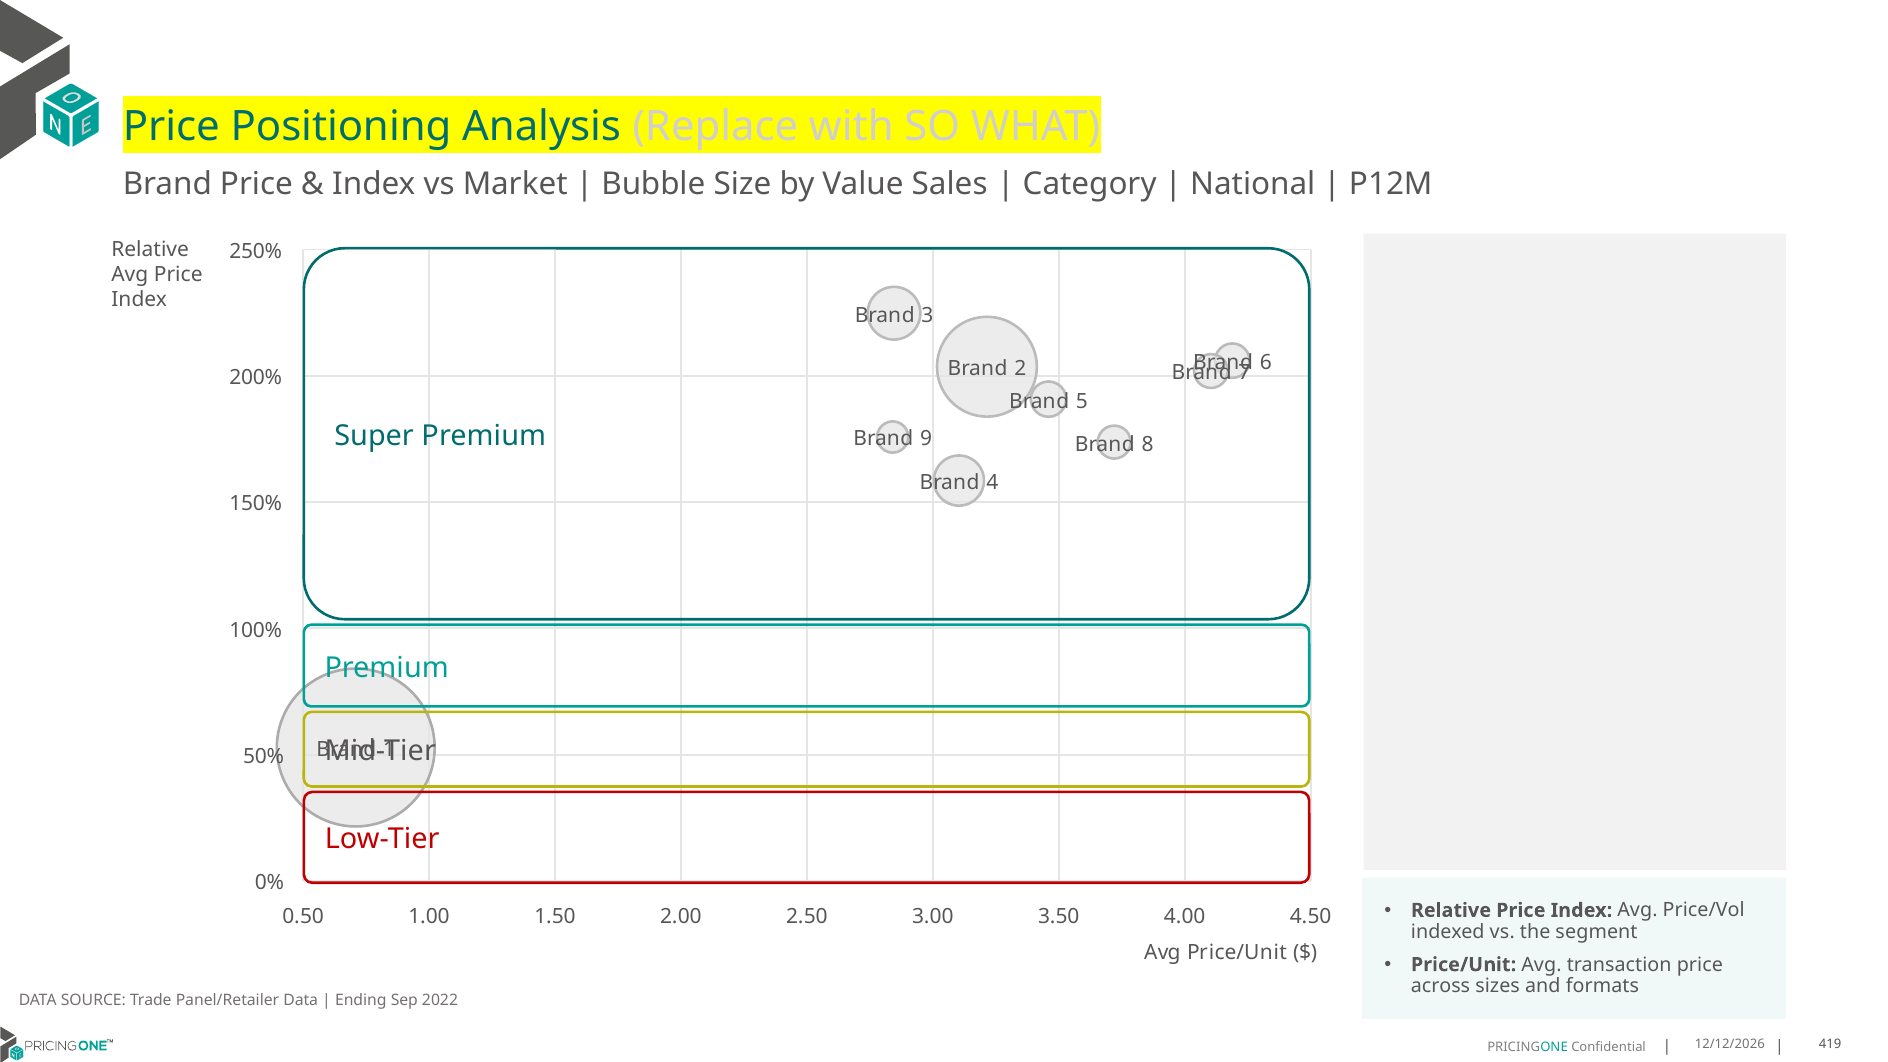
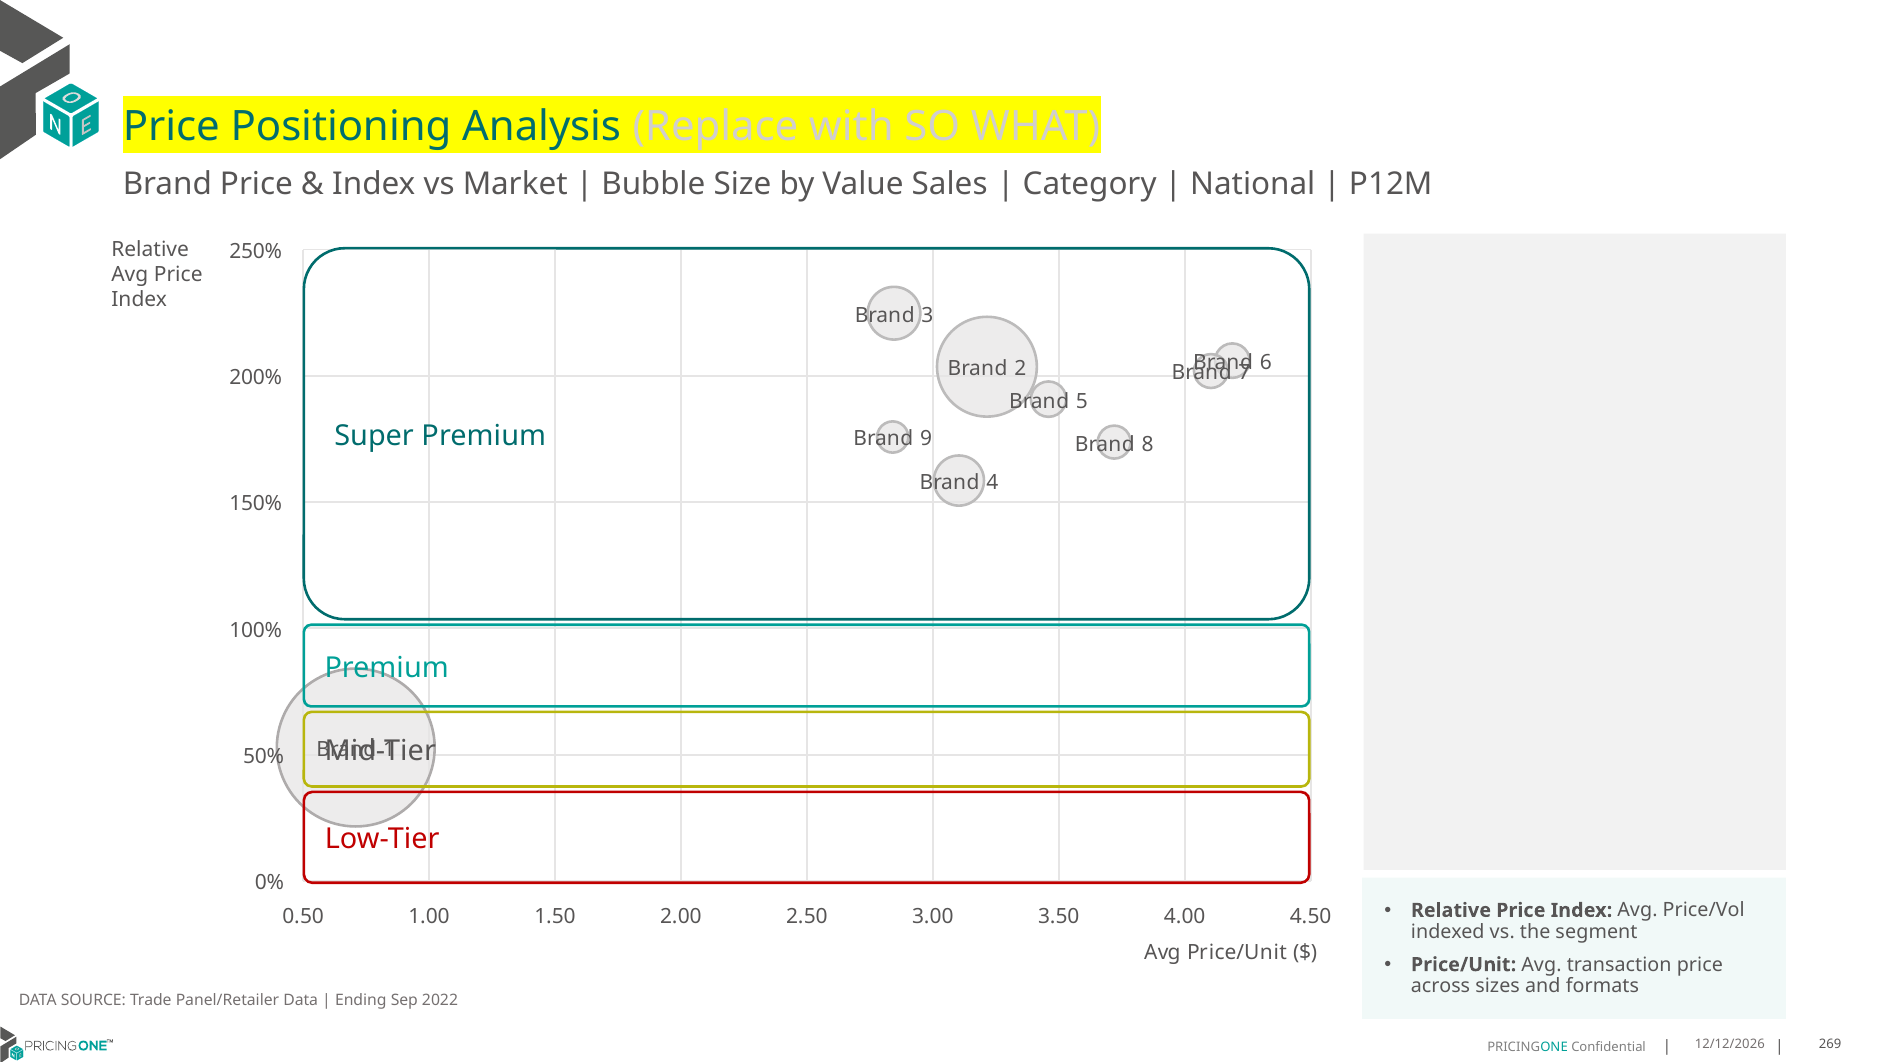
419: 419 -> 269
